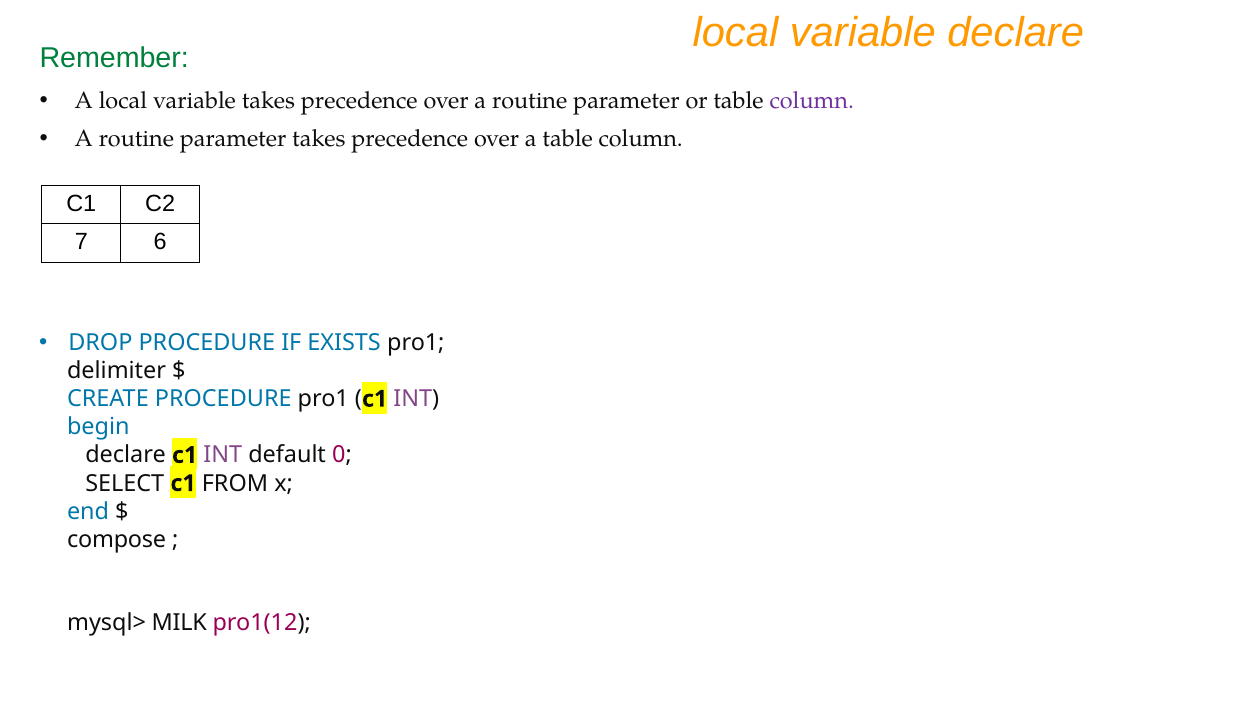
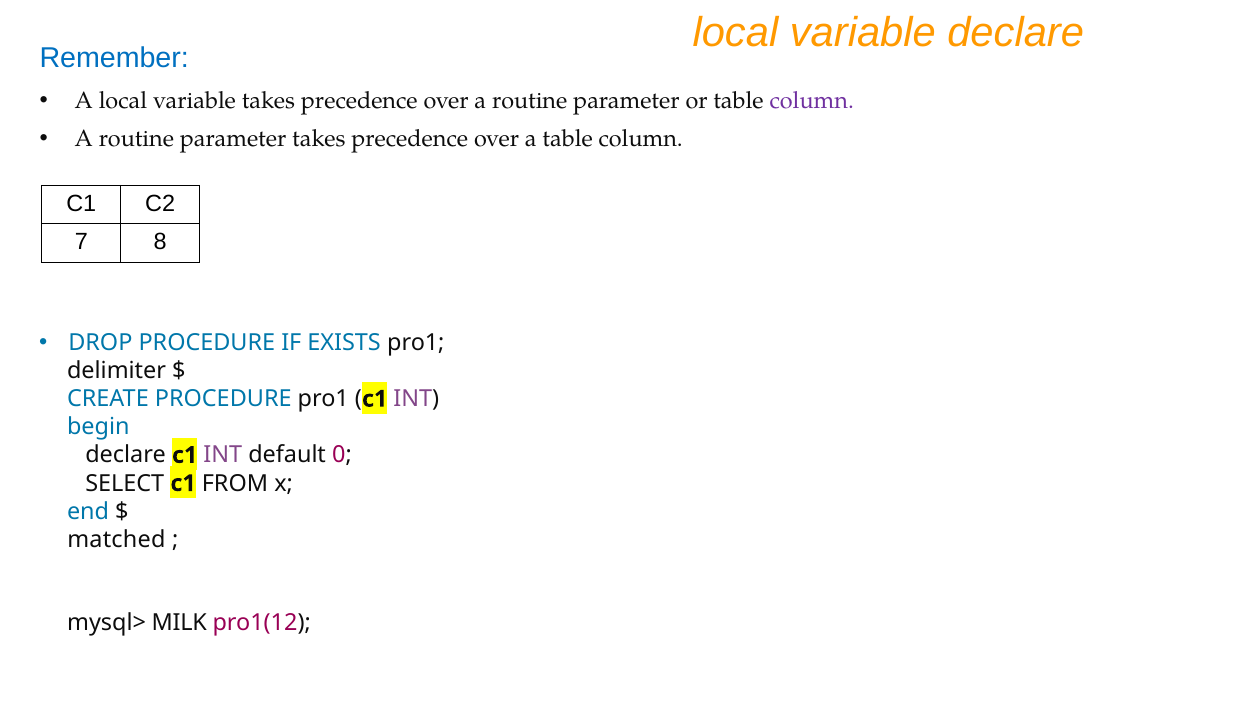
Remember colour: green -> blue
6: 6 -> 8
compose: compose -> matched
